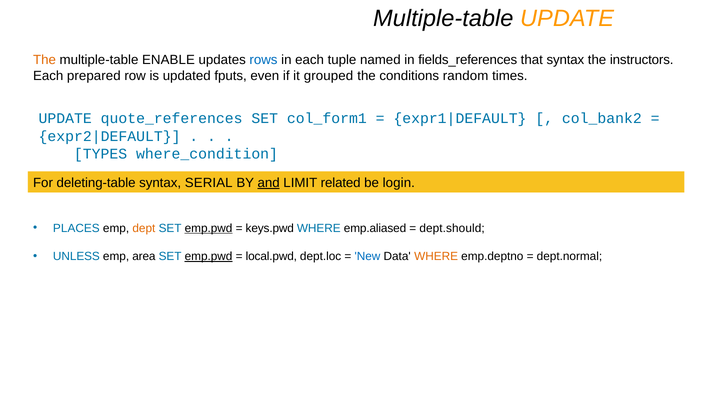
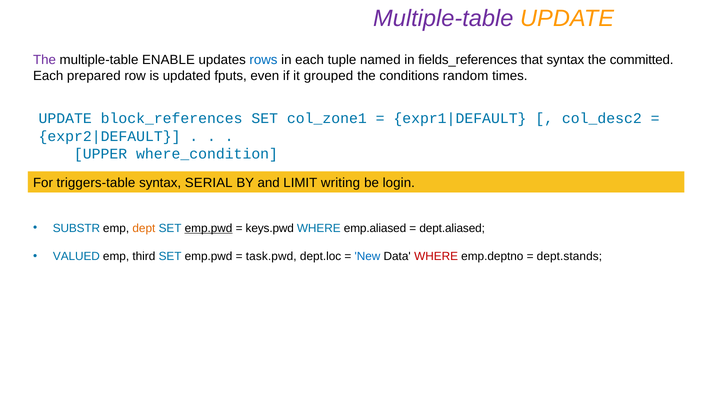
Multiple-table at (443, 18) colour: black -> purple
The at (45, 60) colour: orange -> purple
instructors: instructors -> committed
quote_references: quote_references -> block_references
col_form1: col_form1 -> col_zone1
col_bank2: col_bank2 -> col_desc2
TYPES: TYPES -> UPPER
deleting-table: deleting-table -> triggers-table
and underline: present -> none
related: related -> writing
PLACES: PLACES -> SUBSTR
dept.should: dept.should -> dept.aliased
UNLESS: UNLESS -> VALUED
area: area -> third
emp.pwd at (209, 257) underline: present -> none
local.pwd: local.pwd -> task.pwd
WHERE at (436, 257) colour: orange -> red
dept.normal: dept.normal -> dept.stands
